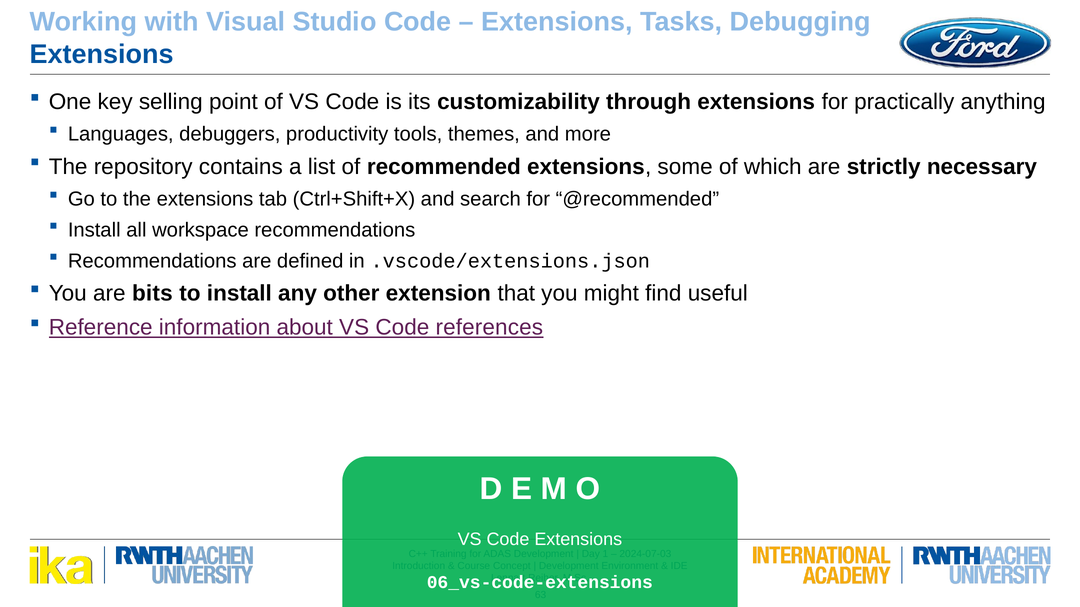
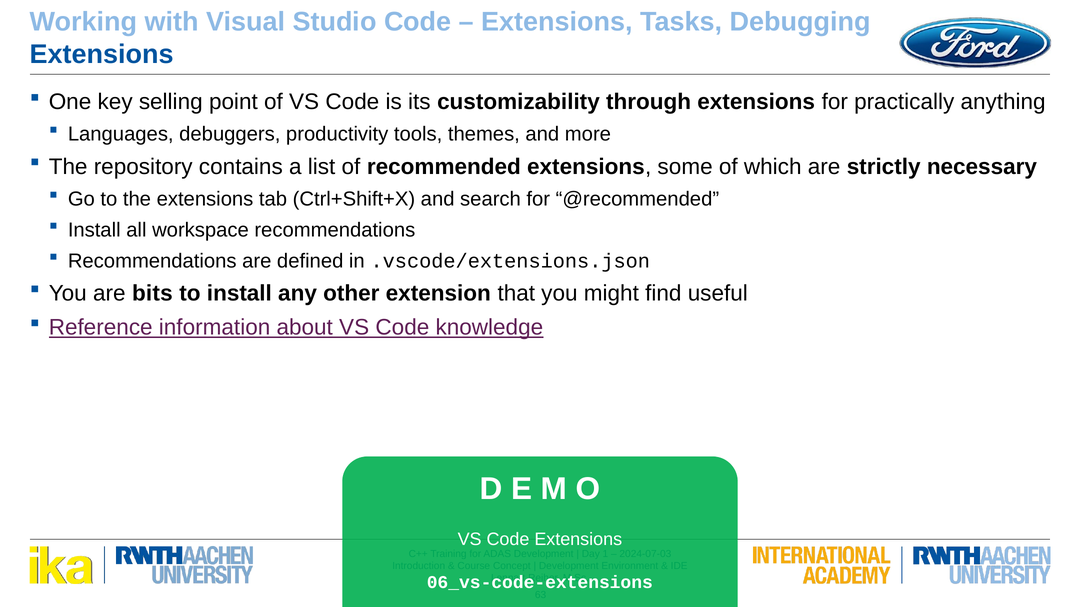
references: references -> knowledge
